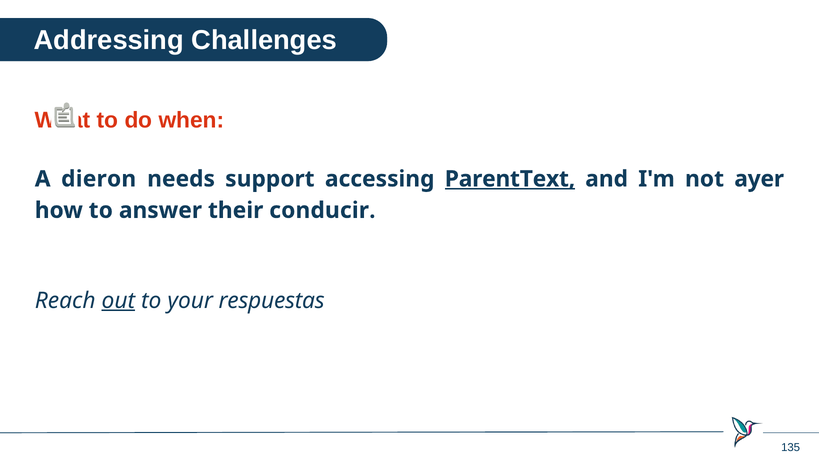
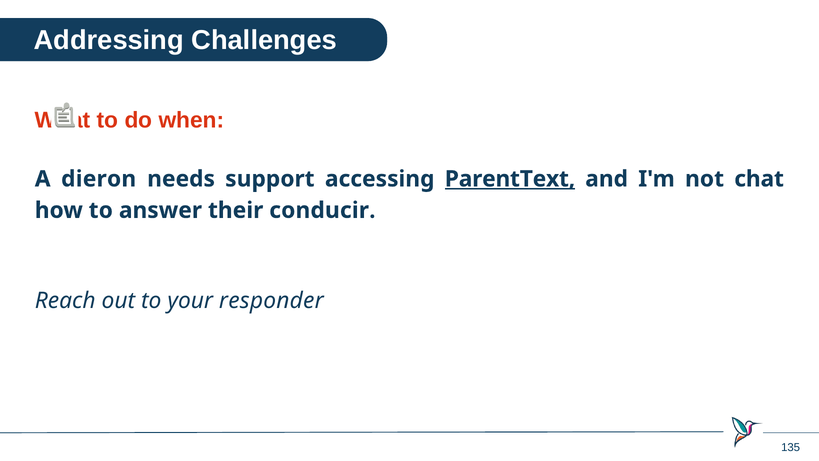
ayer: ayer -> chat
out underline: present -> none
respuestas: respuestas -> responder
